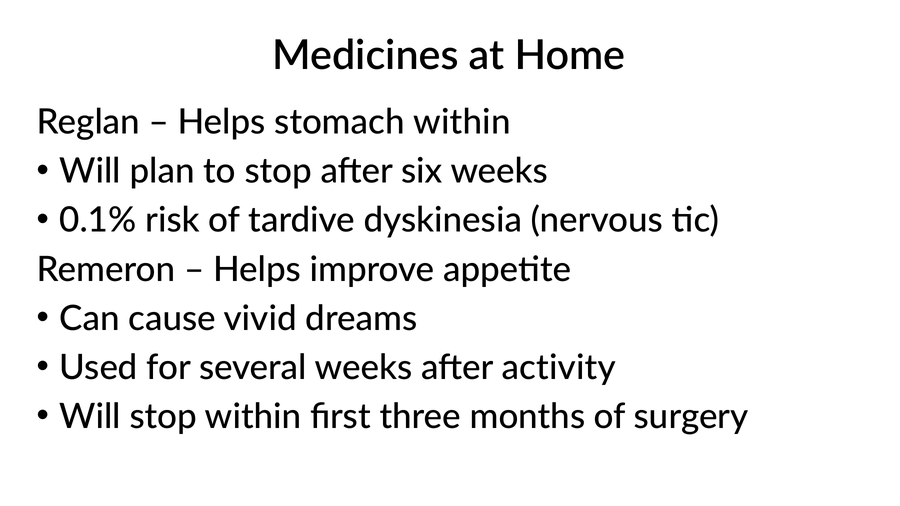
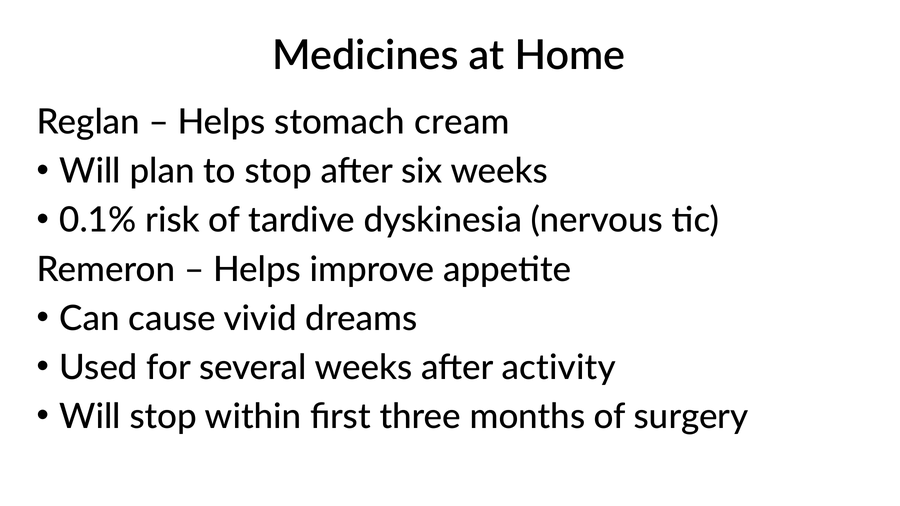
stomach within: within -> cream
